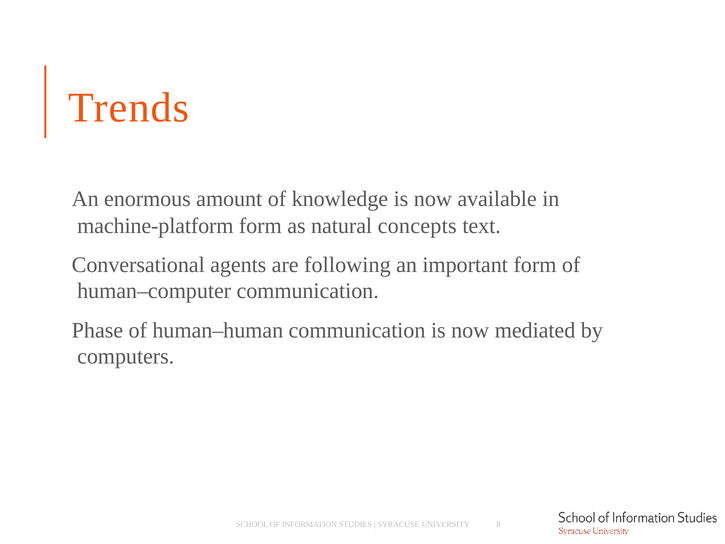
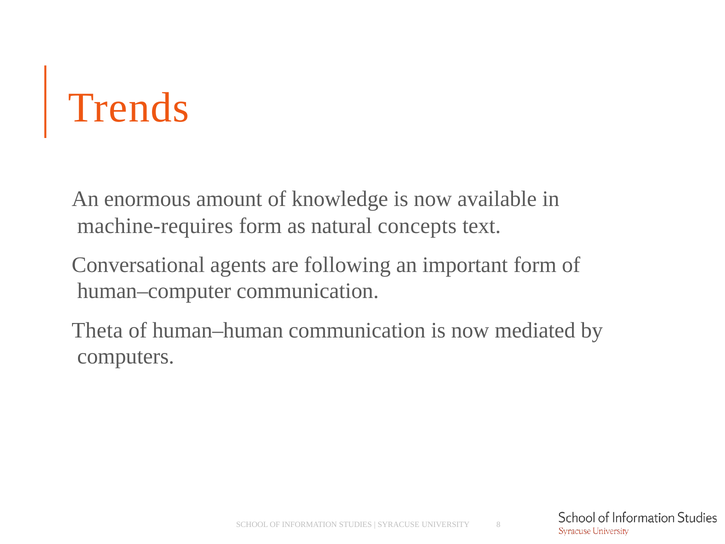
machine-platform: machine-platform -> machine-requires
Phase: Phase -> Theta
